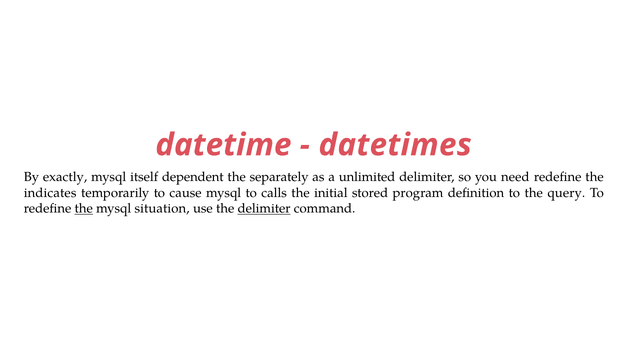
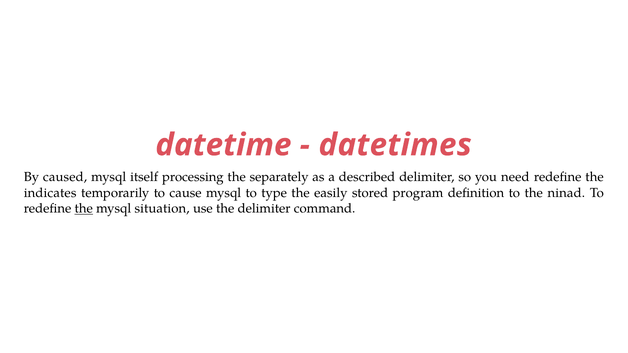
exactly: exactly -> caused
dependent: dependent -> processing
unlimited: unlimited -> described
calls: calls -> type
initial: initial -> easily
query: query -> ninad
delimiter at (264, 209) underline: present -> none
